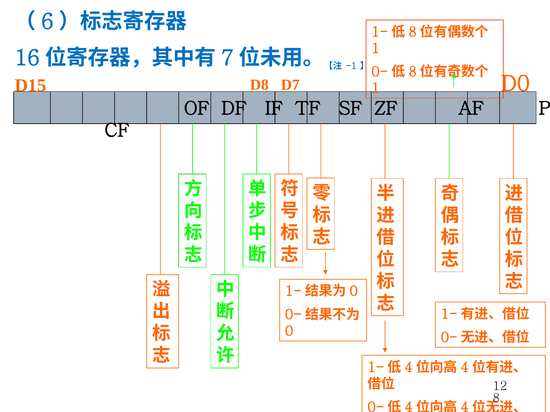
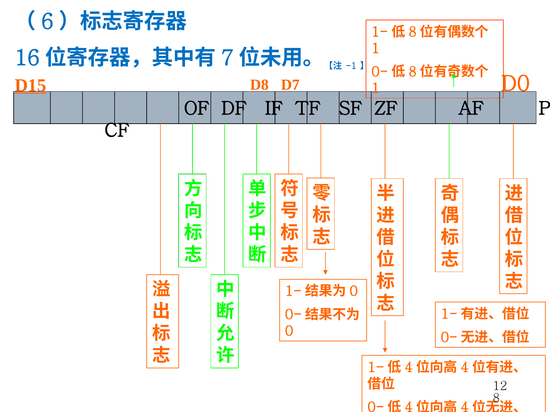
D15 underline: none -> present
